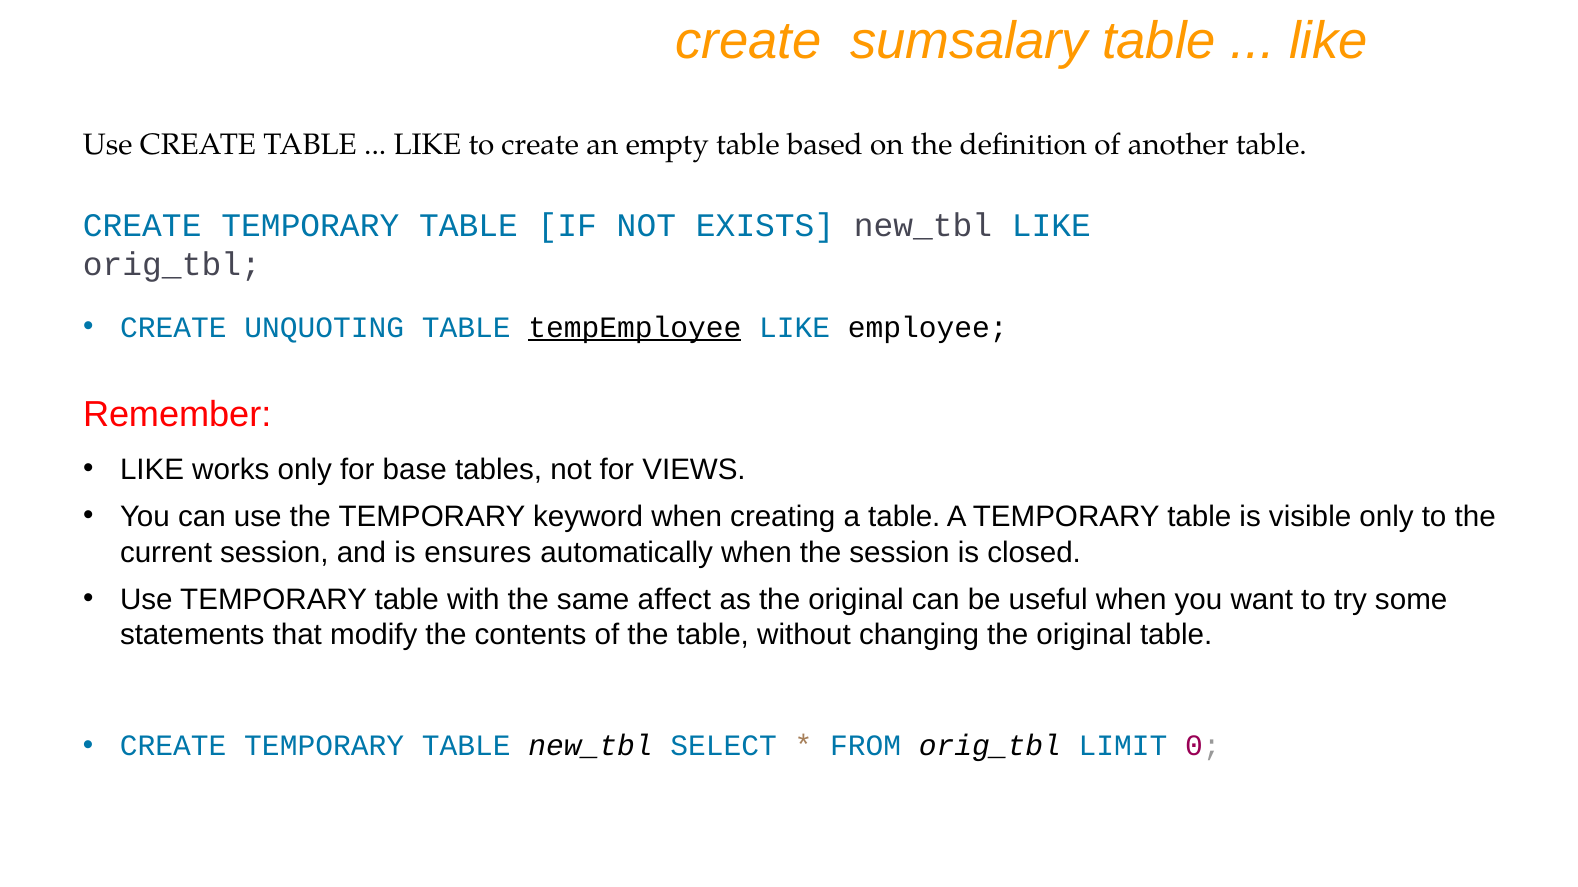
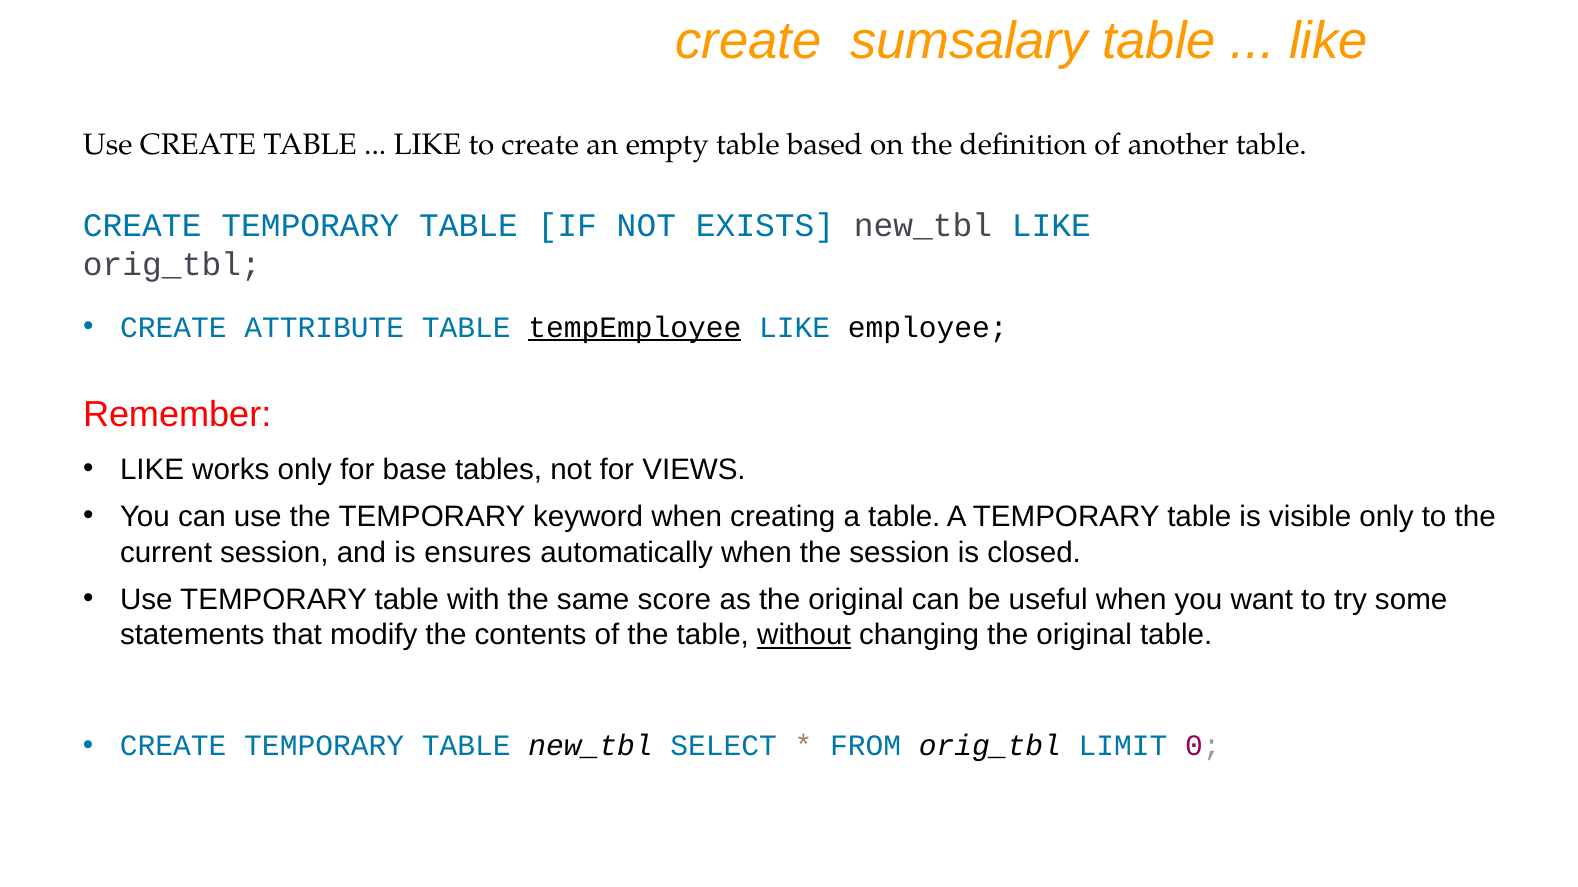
UNQUOTING: UNQUOTING -> ATTRIBUTE
affect: affect -> score
without underline: none -> present
